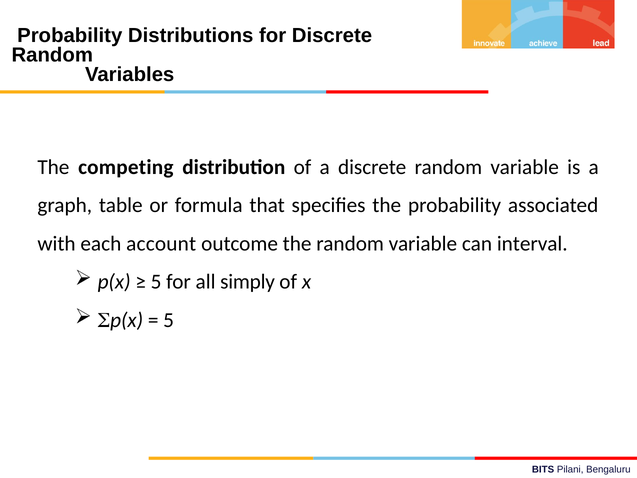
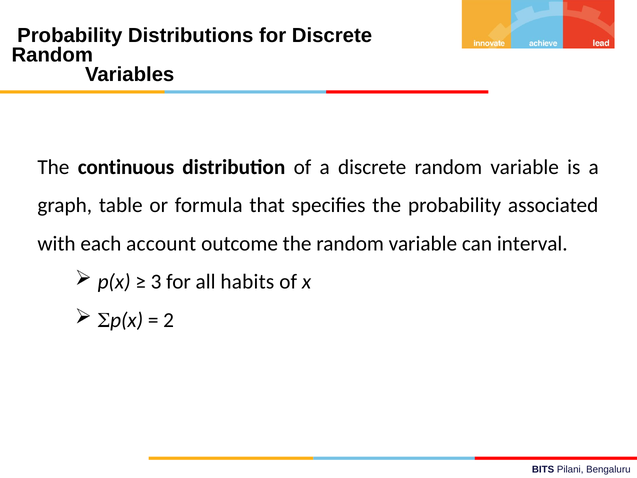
competing: competing -> continuous
5 at (156, 282): 5 -> 3
simply: simply -> habits
5 at (169, 320): 5 -> 2
